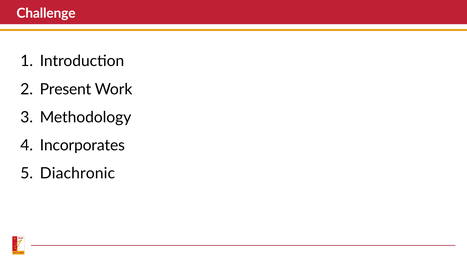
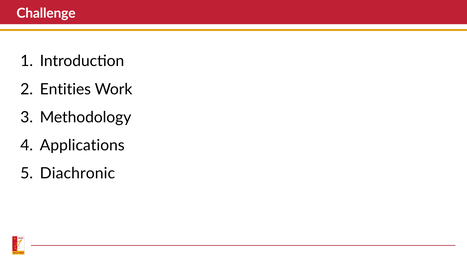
Present: Present -> Entities
Incorporates: Incorporates -> Applications
